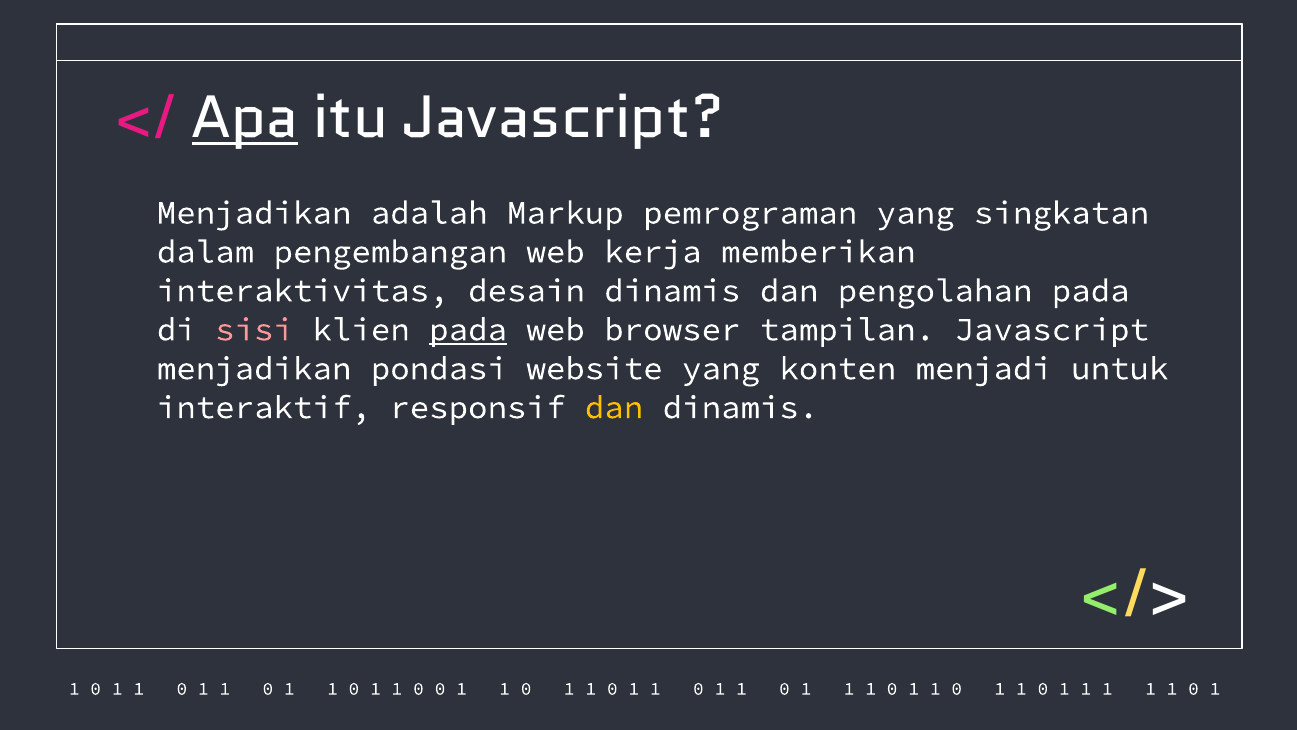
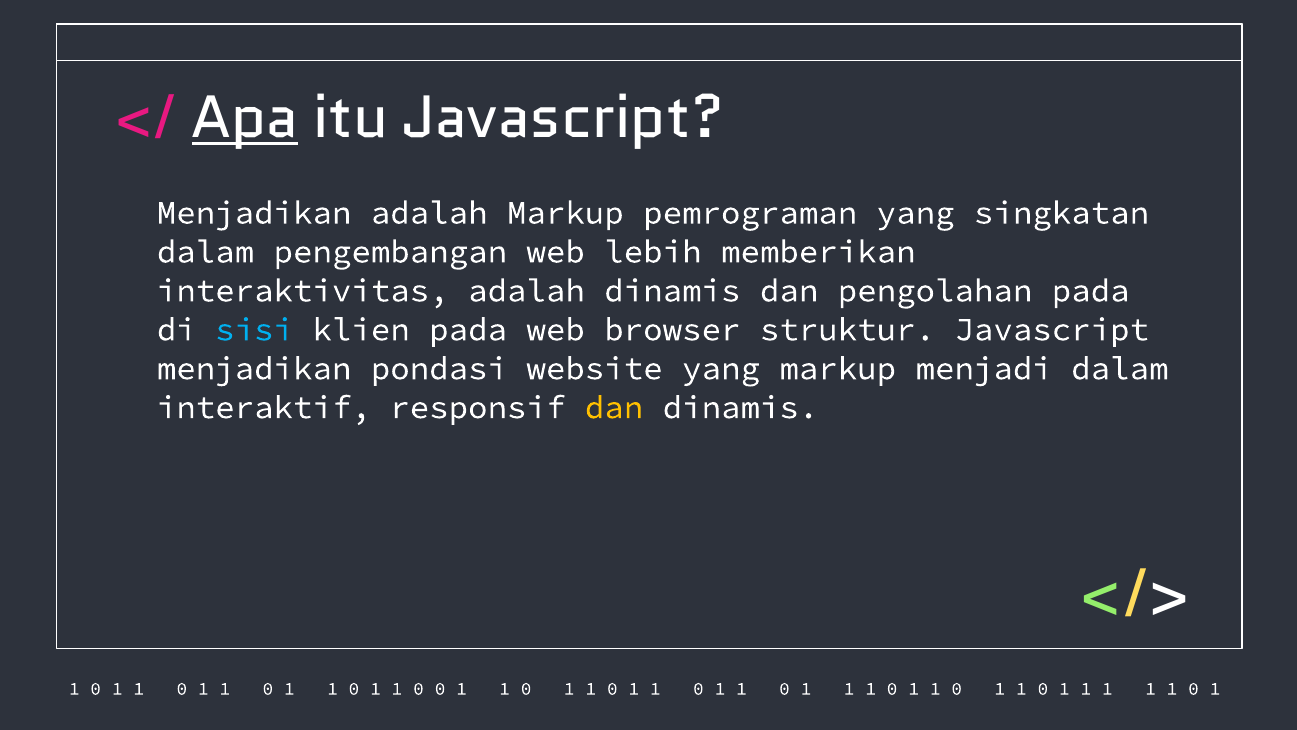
kerja: kerja -> lebih
interaktivitas desain: desain -> adalah
sisi colour: pink -> light blue
pada at (468, 329) underline: present -> none
tampilan: tampilan -> struktur
yang konten: konten -> markup
menjadi untuk: untuk -> dalam
